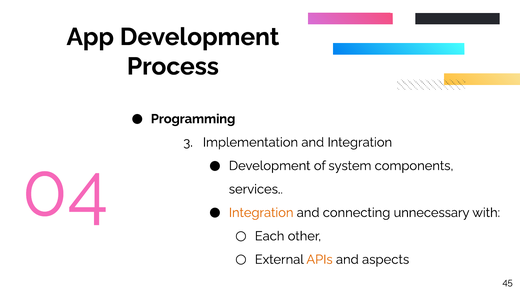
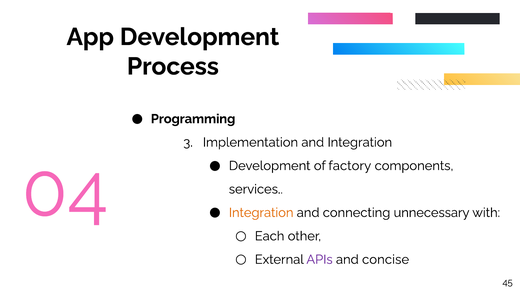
system: system -> factory
APIs colour: orange -> purple
aspects: aspects -> concise
